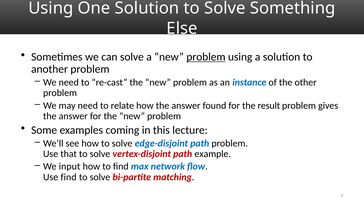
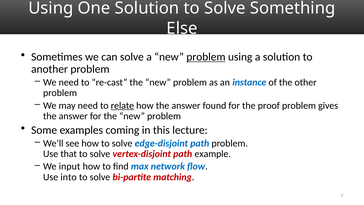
relate underline: none -> present
result: result -> proof
Use find: find -> into
